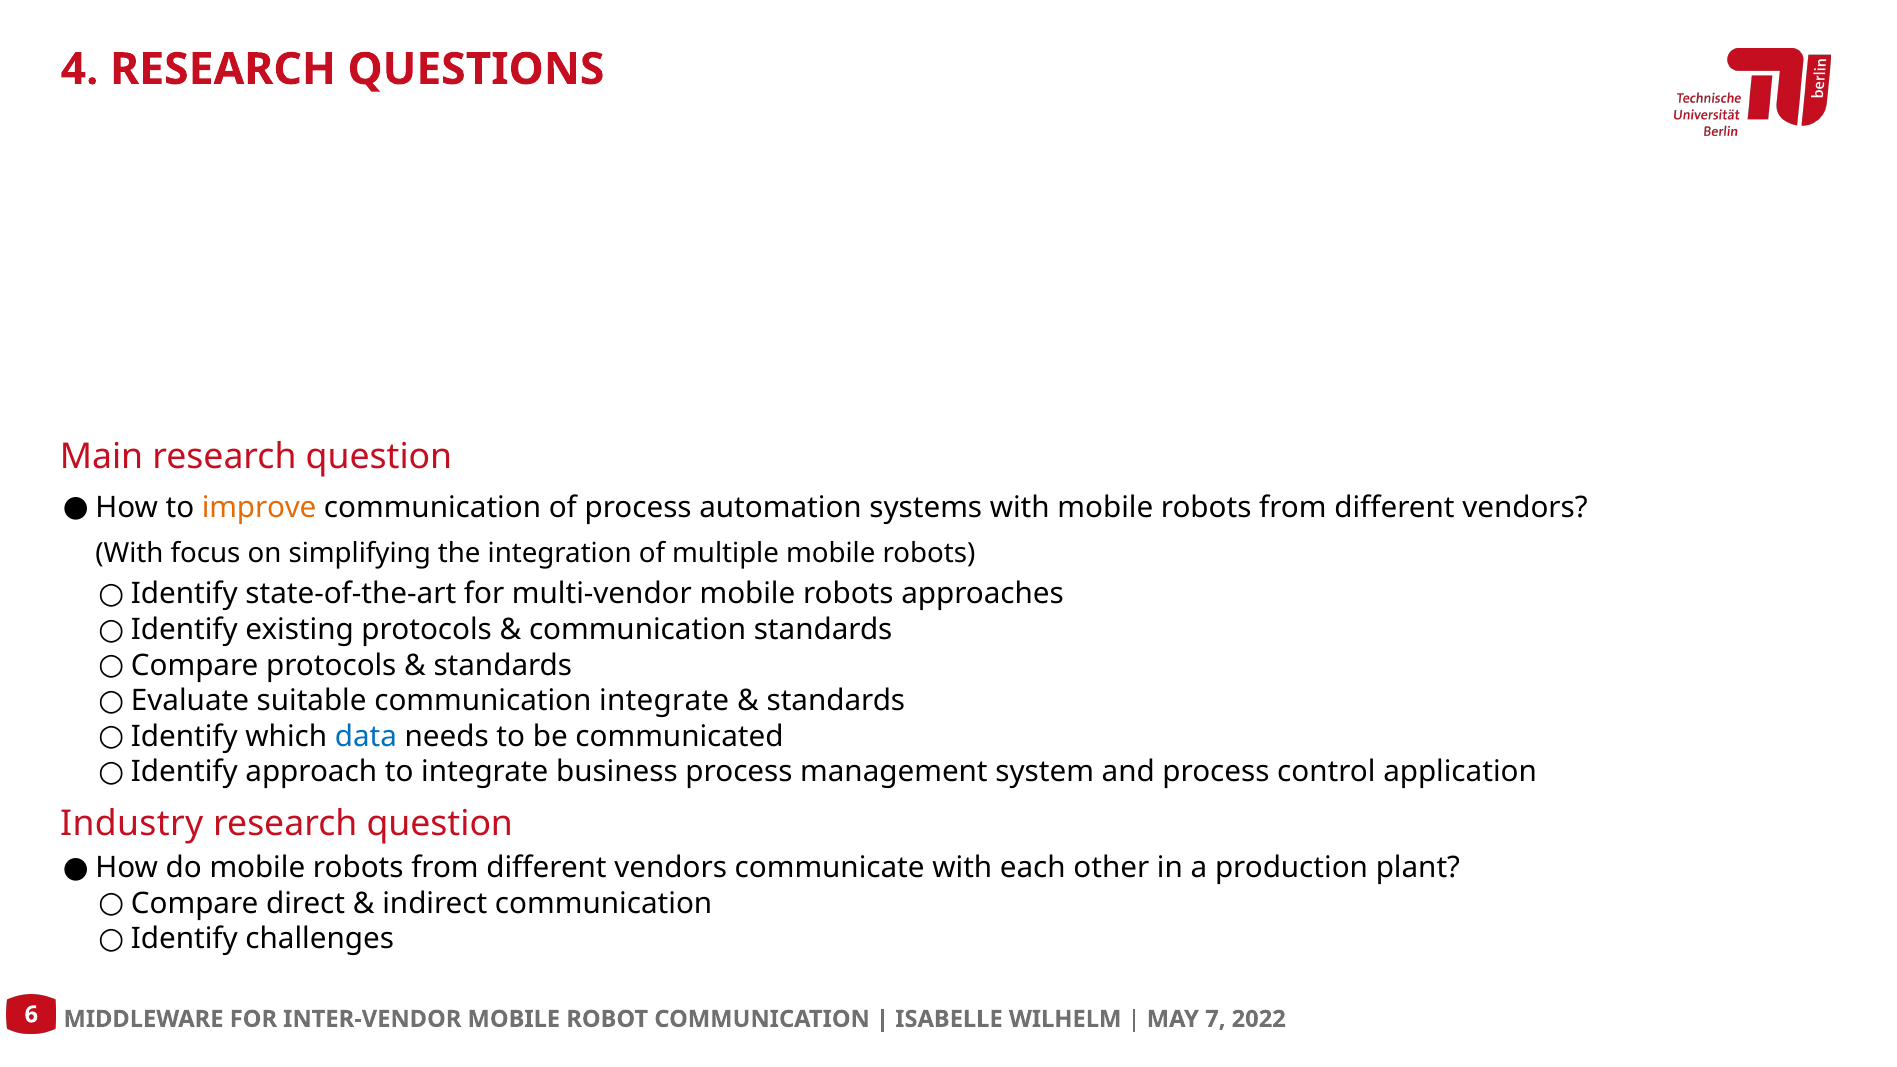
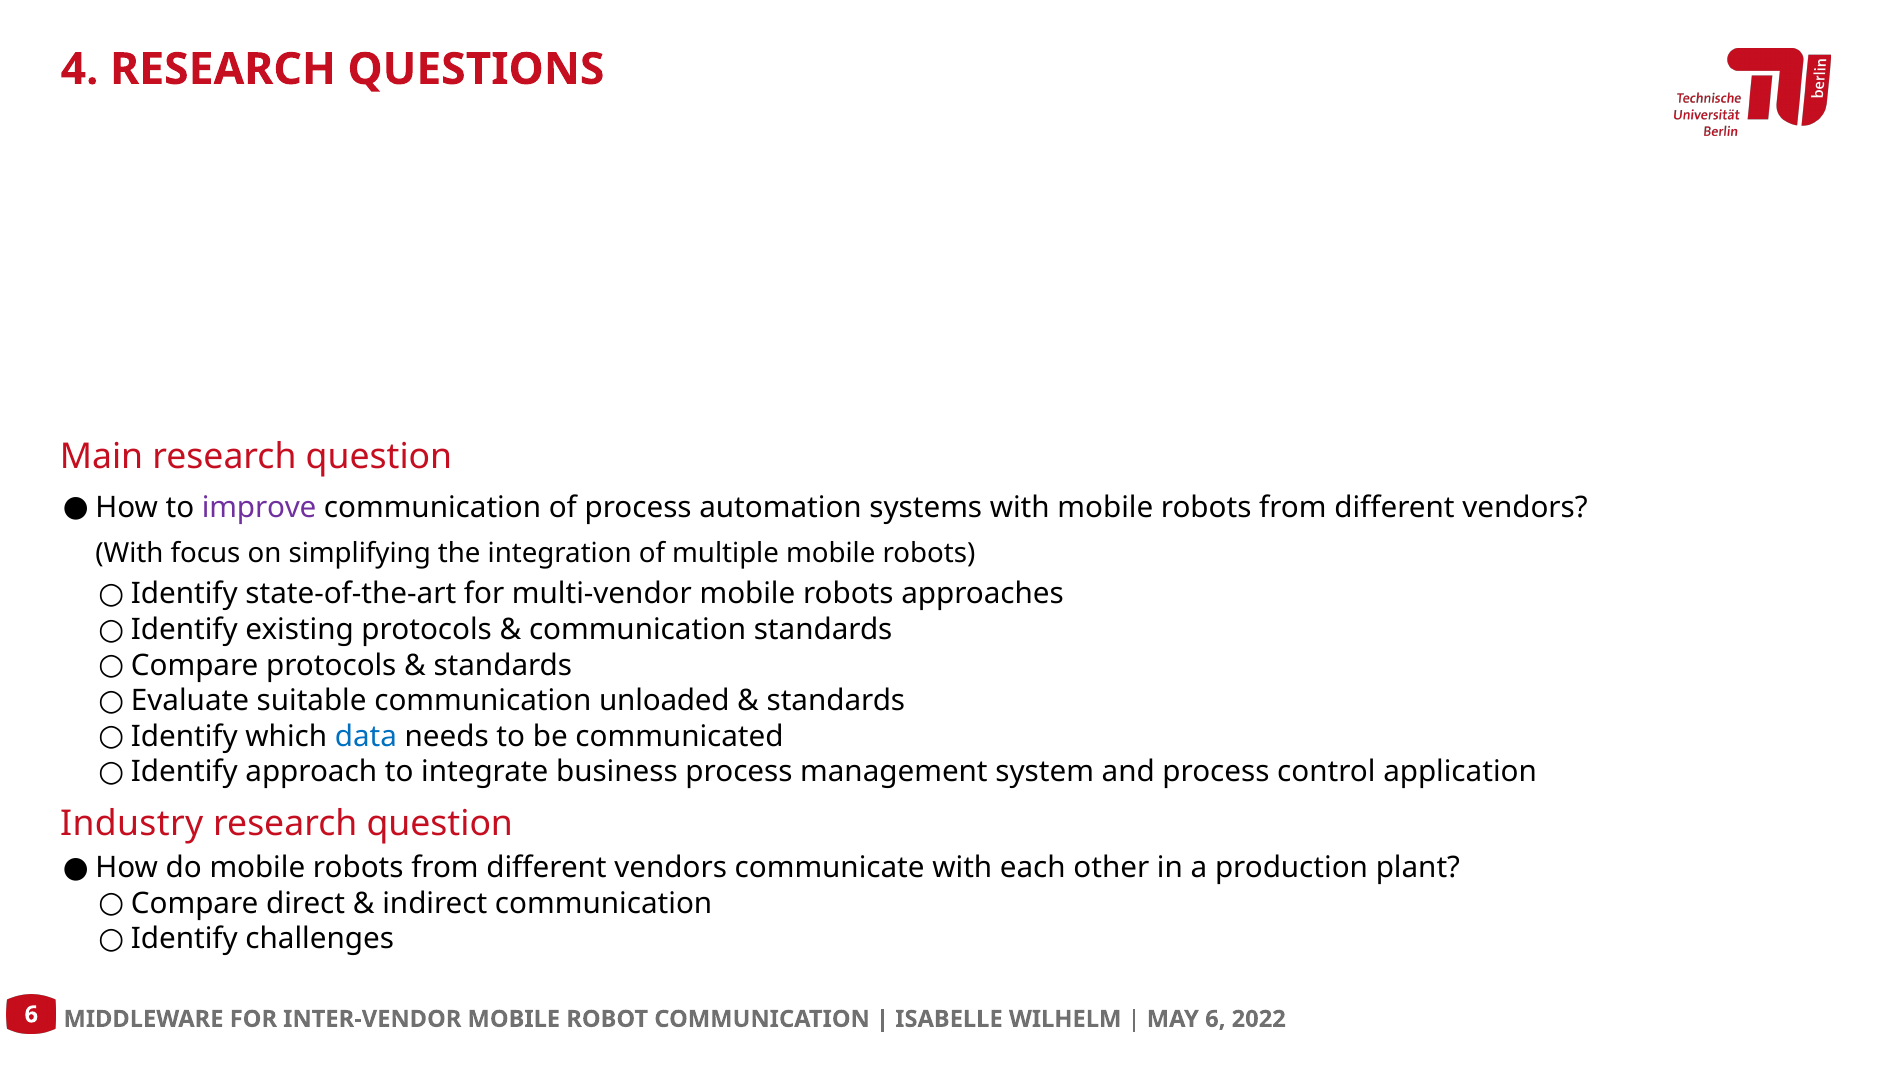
improve colour: orange -> purple
communication integrate: integrate -> unloaded
7 at (1215, 1019): 7 -> 6
